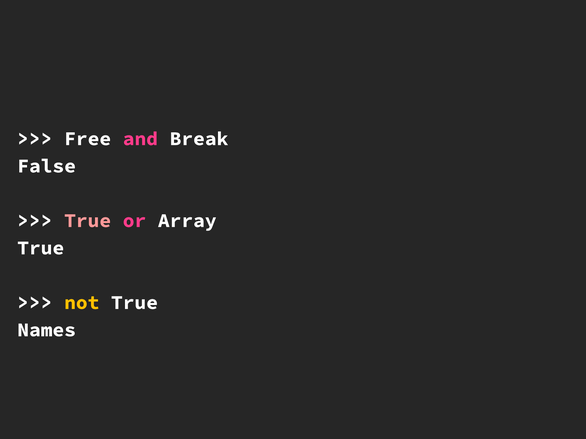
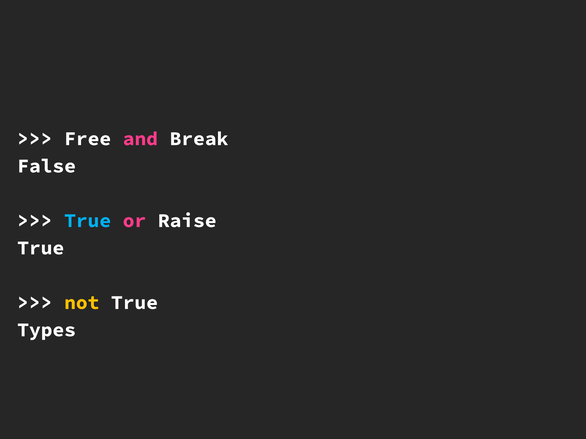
True at (88, 221) colour: pink -> light blue
Array: Array -> Raise
Names: Names -> Types
